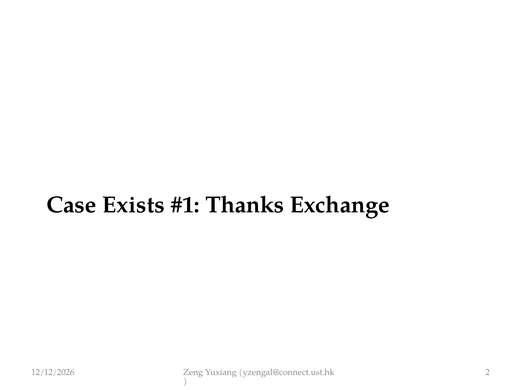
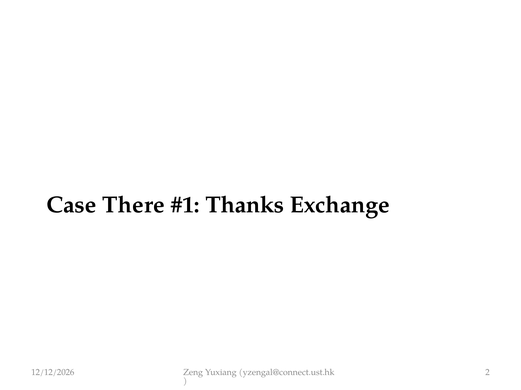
Exists: Exists -> There
